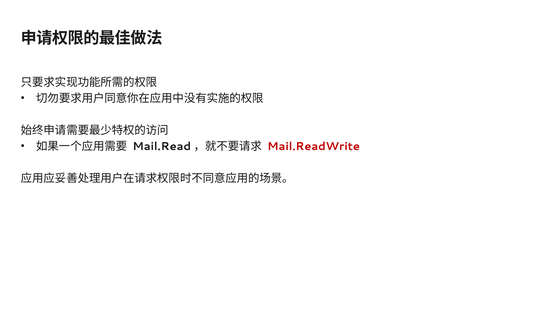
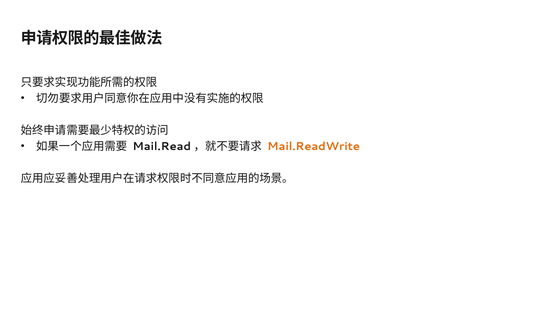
Mail.ReadWrite colour: red -> orange
